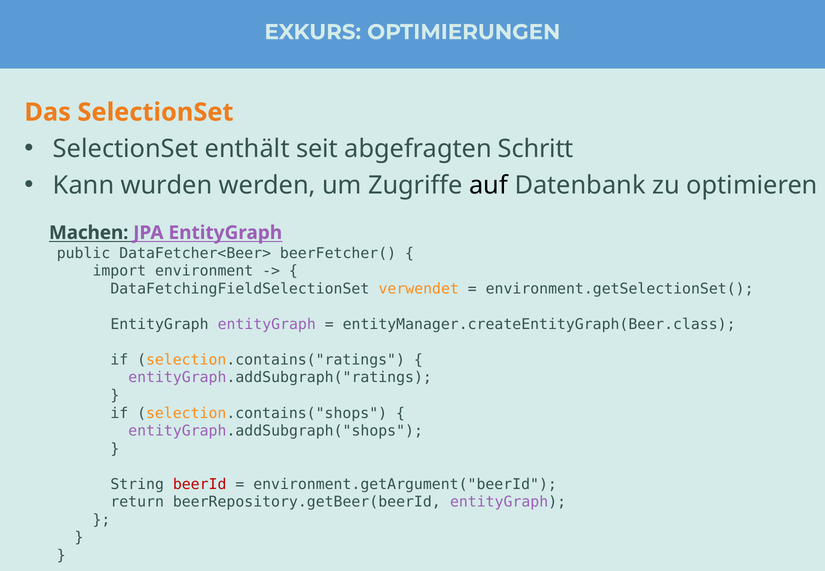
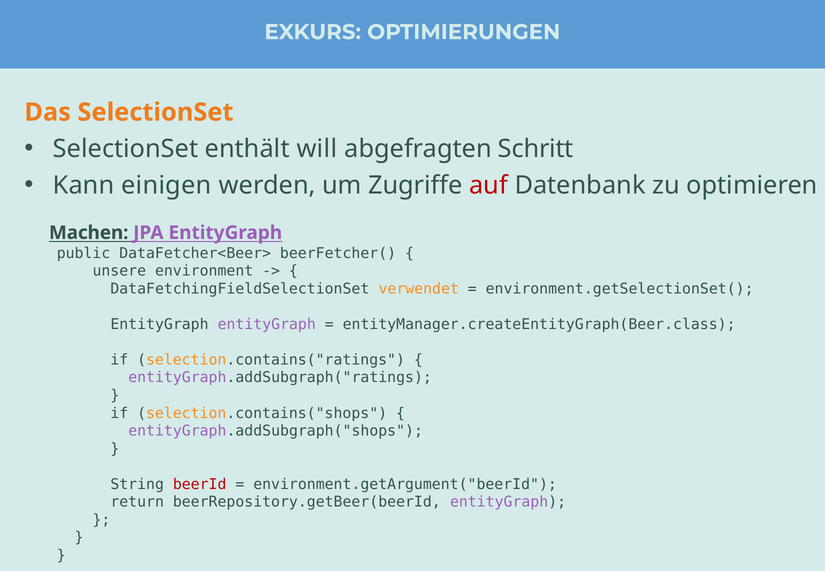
seit: seit -> will
wurden: wurden -> einigen
auf colour: black -> red
import: import -> unsere
